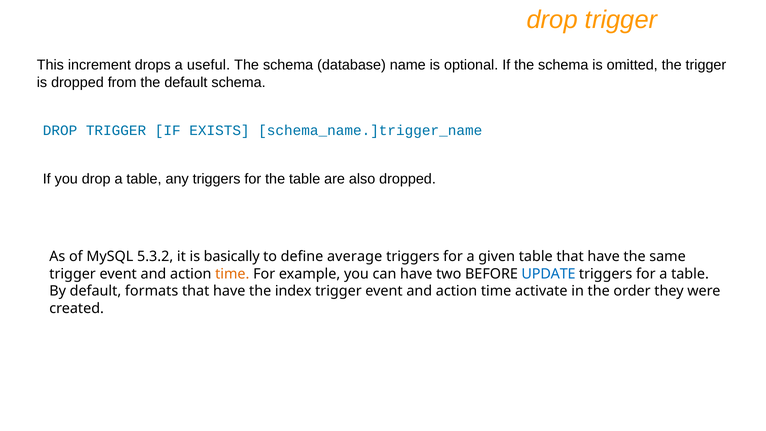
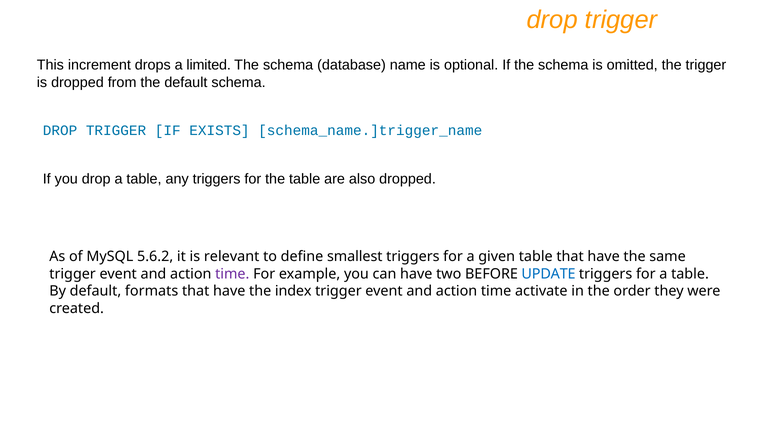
useful: useful -> limited
5.3.2: 5.3.2 -> 5.6.2
basically: basically -> relevant
average: average -> smallest
time at (232, 274) colour: orange -> purple
